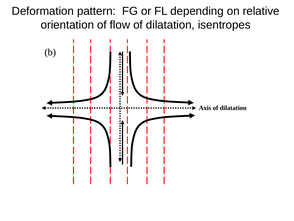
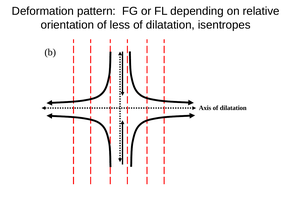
flow: flow -> less
